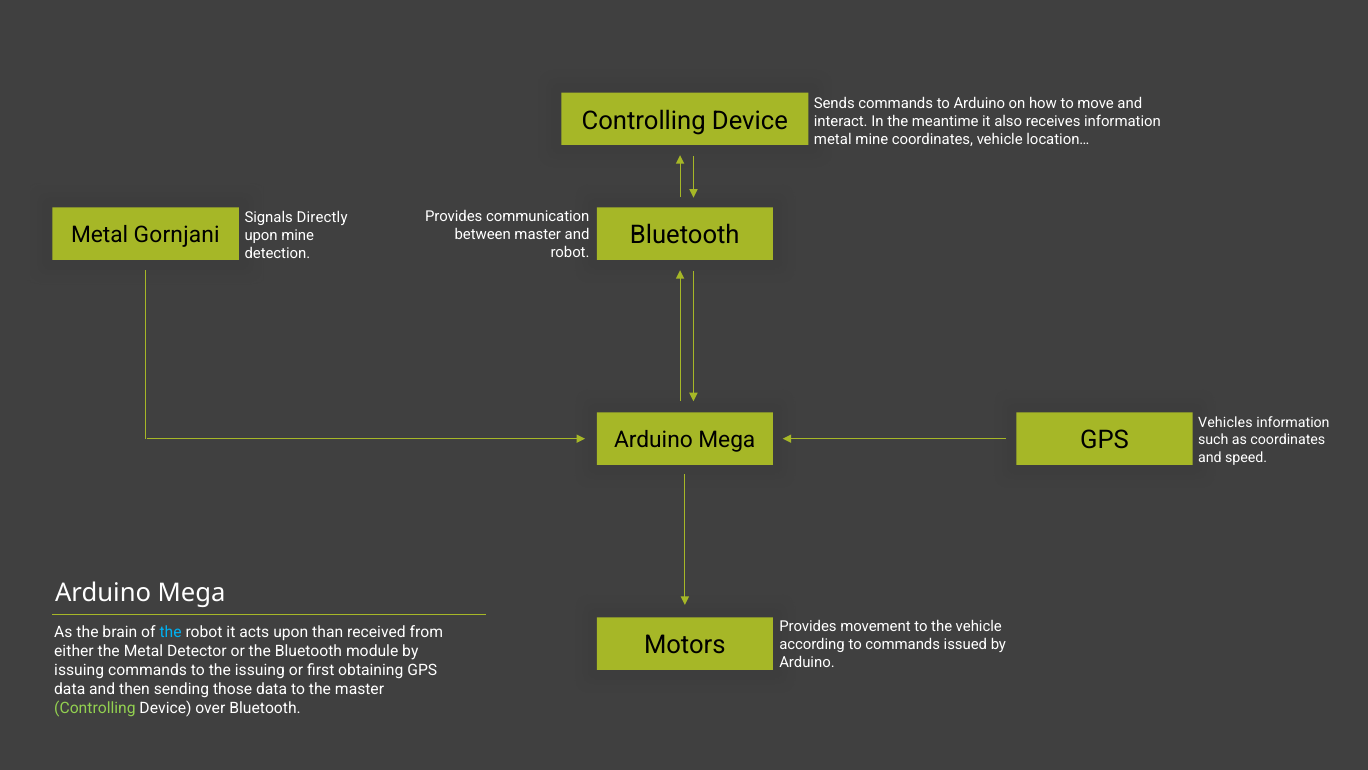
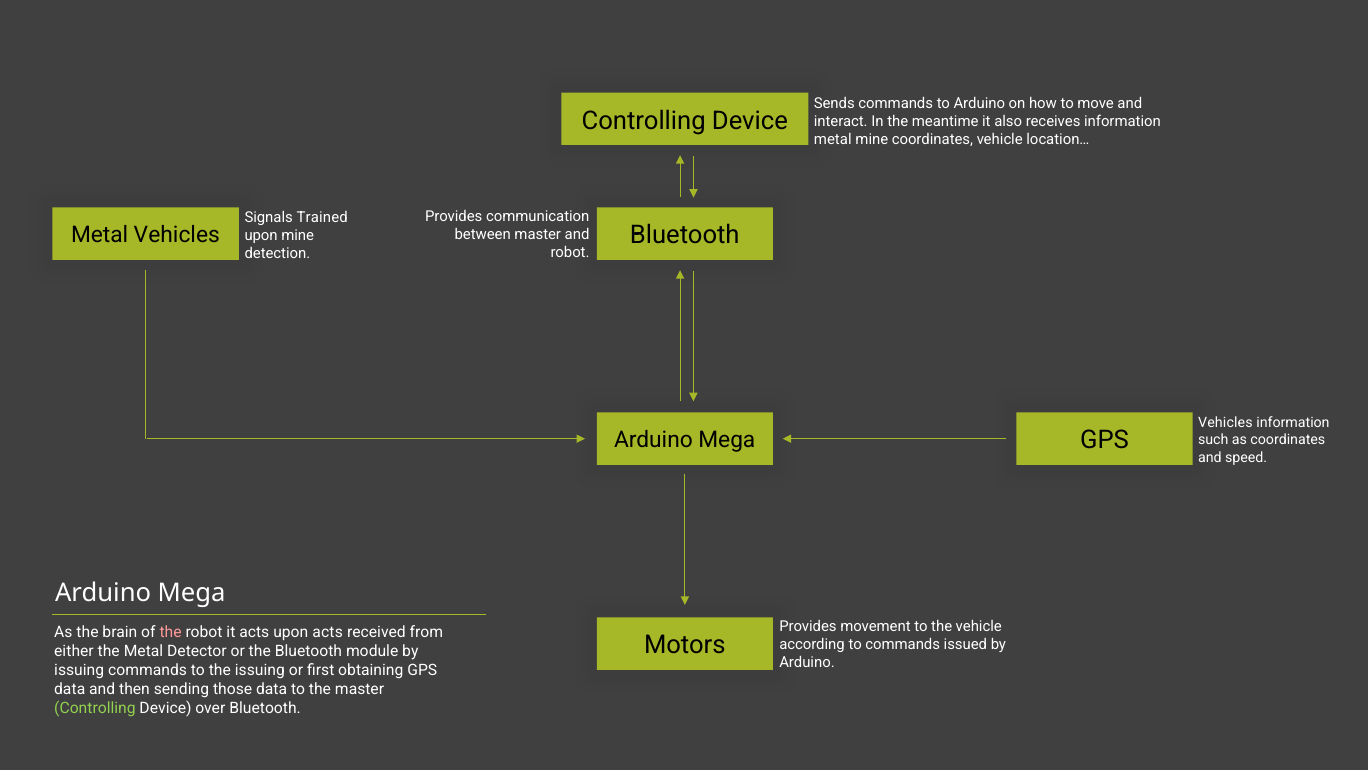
Directly: Directly -> Trained
Metal Gornjani: Gornjani -> Vehicles
the at (171, 632) colour: light blue -> pink
upon than: than -> acts
